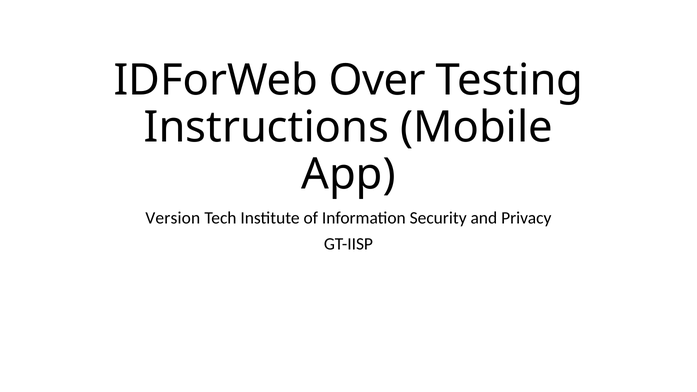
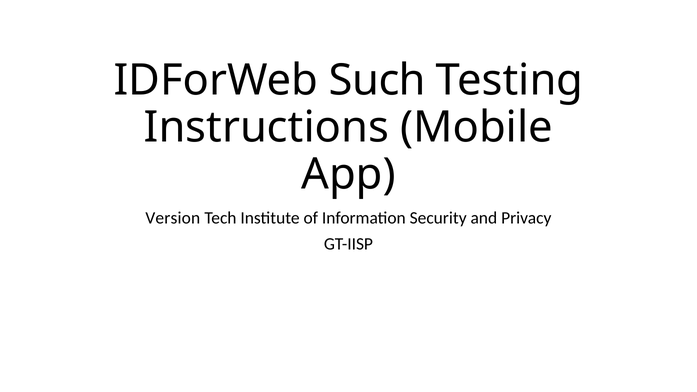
Over: Over -> Such
